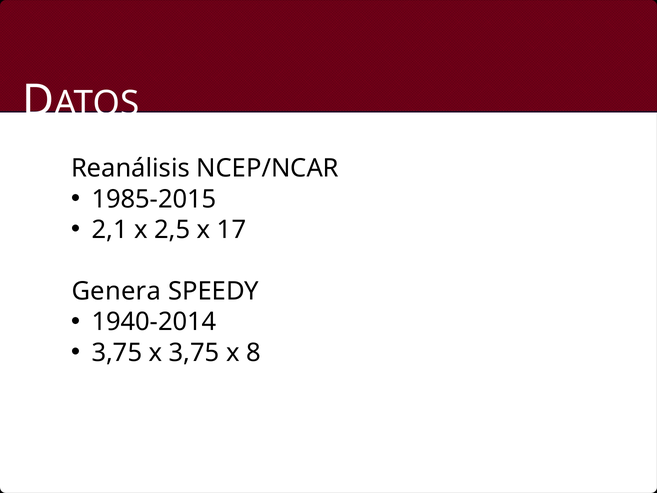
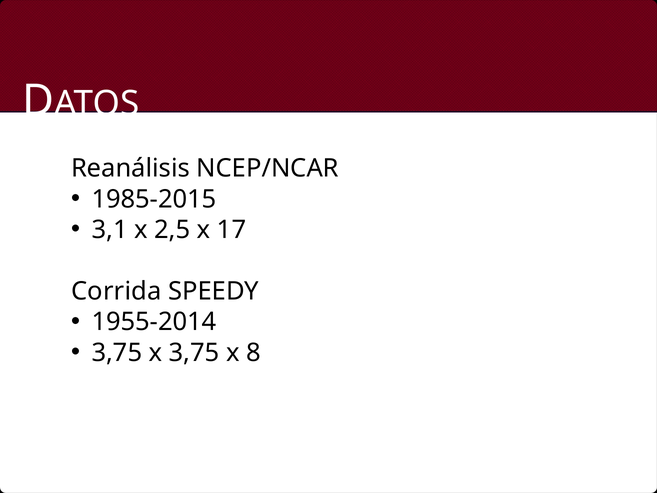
2,1: 2,1 -> 3,1
Genera: Genera -> Corrida
1940-2014: 1940-2014 -> 1955-2014
